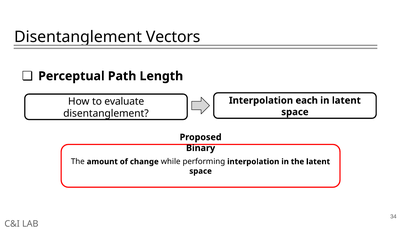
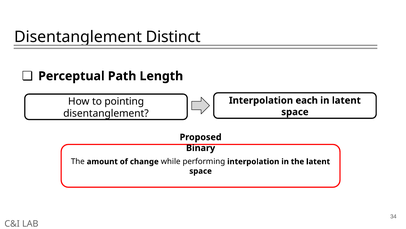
Vectors: Vectors -> Distinct
evaluate: evaluate -> pointing
